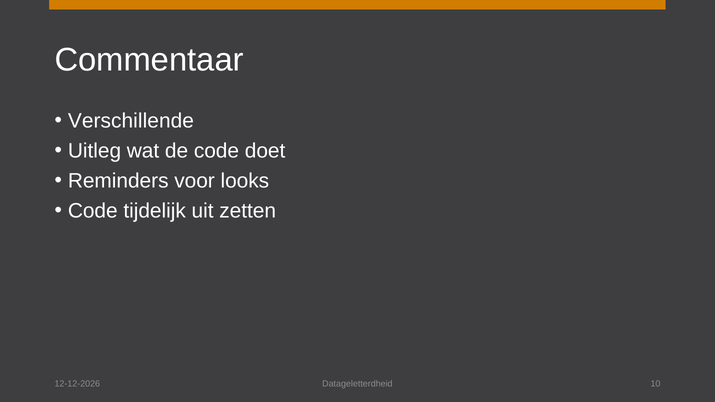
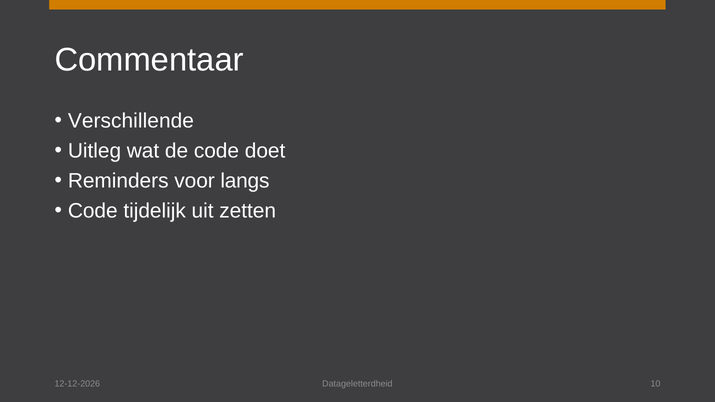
looks: looks -> langs
